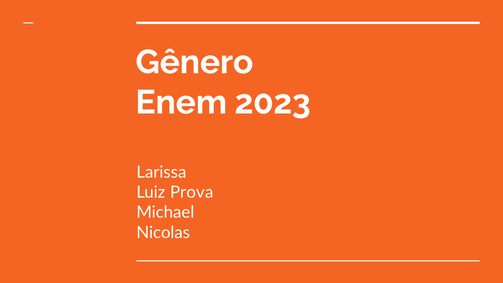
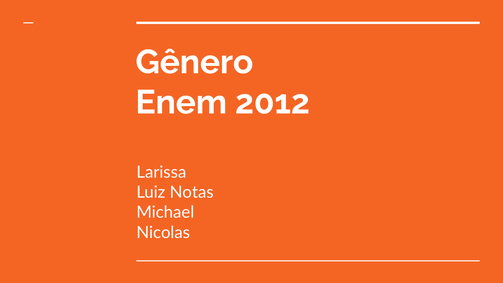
2023: 2023 -> 2012
Prova: Prova -> Notas
